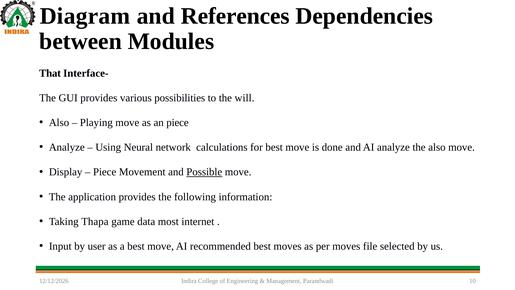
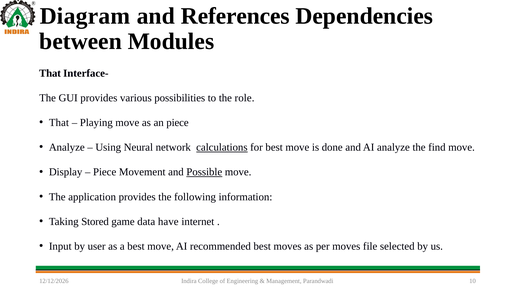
will: will -> role
Also at (59, 123): Also -> That
calculations underline: none -> present
the also: also -> find
Thapa: Thapa -> Stored
most: most -> have
